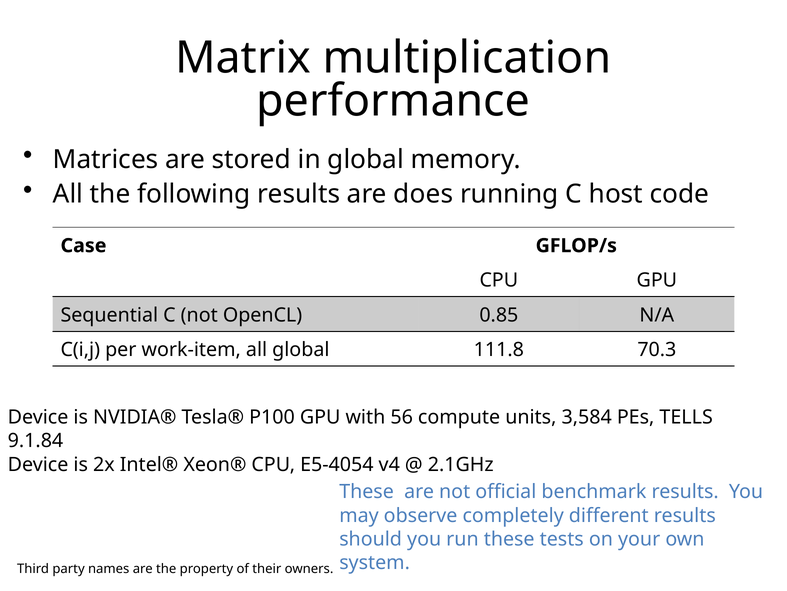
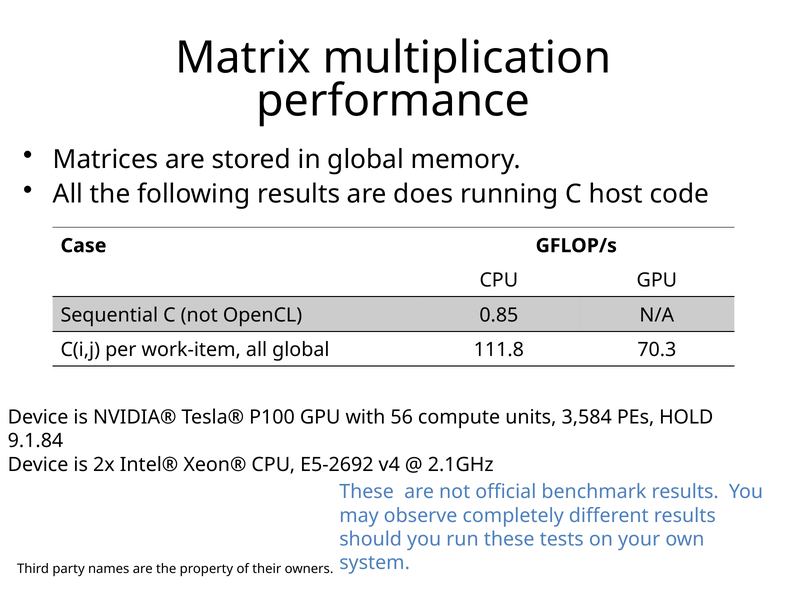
TELLS: TELLS -> HOLD
E5-4054: E5-4054 -> E5-2692
